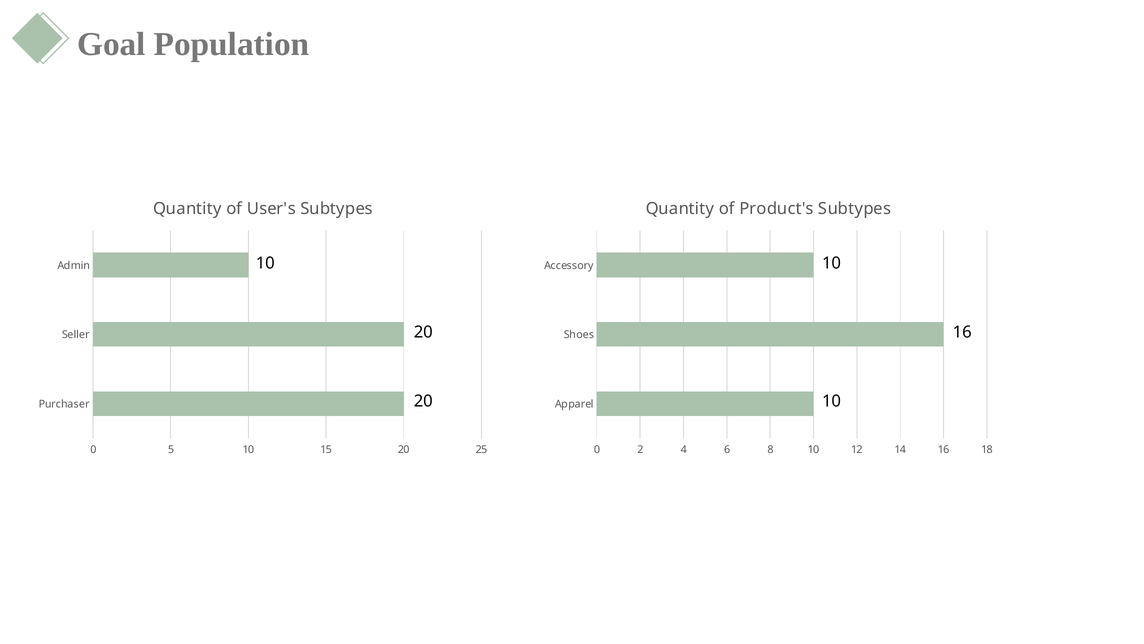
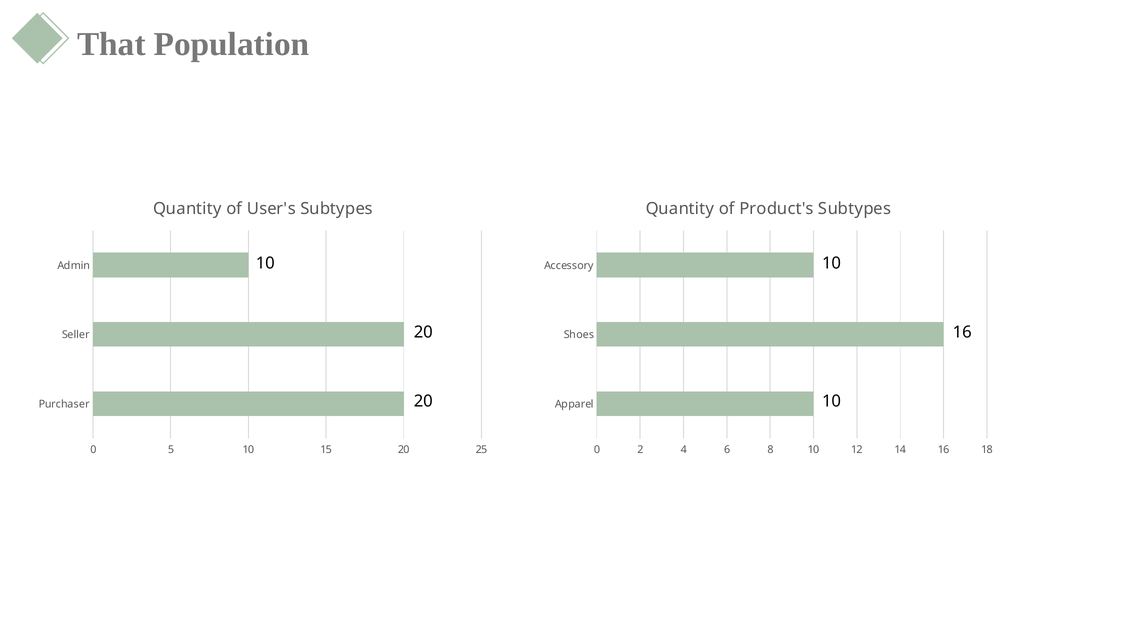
Goal: Goal -> That
